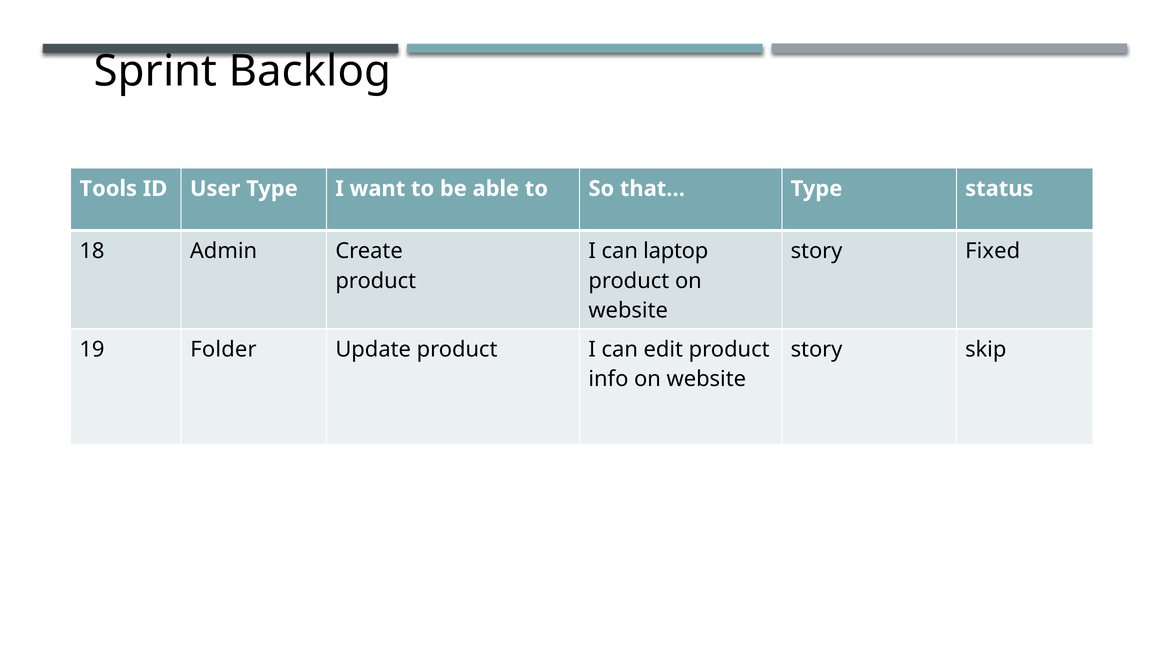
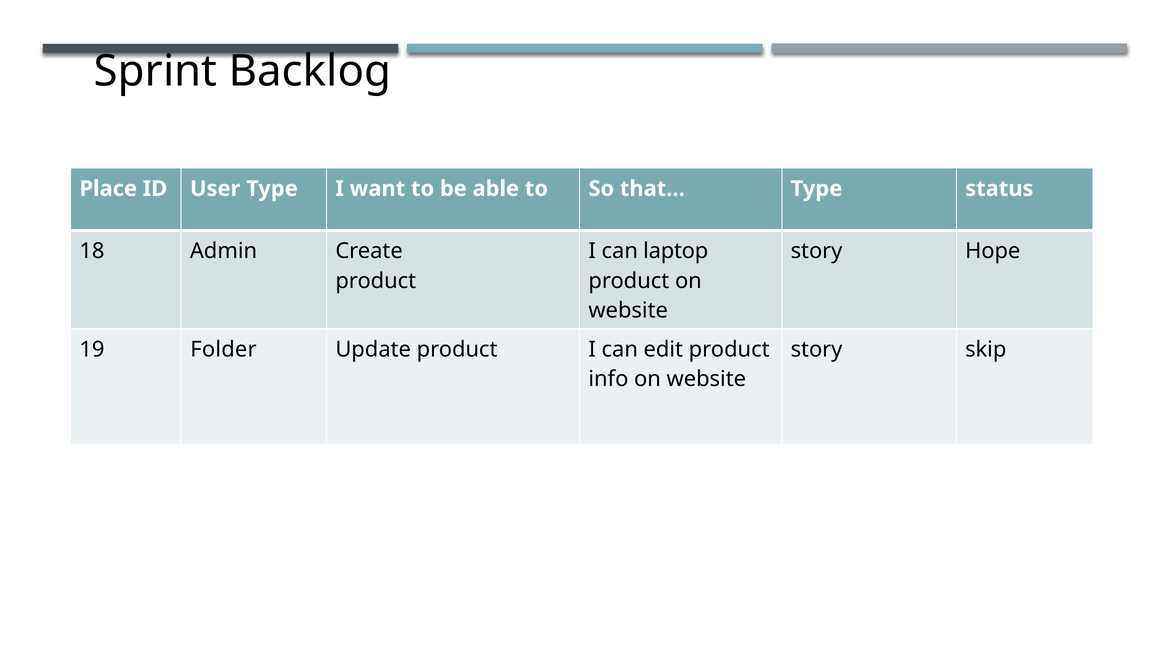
Tools: Tools -> Place
Fixed: Fixed -> Hope
